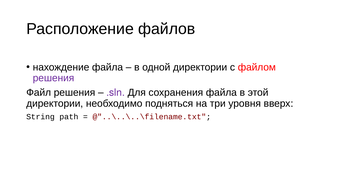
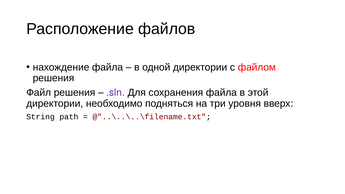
решения at (54, 78) colour: purple -> black
